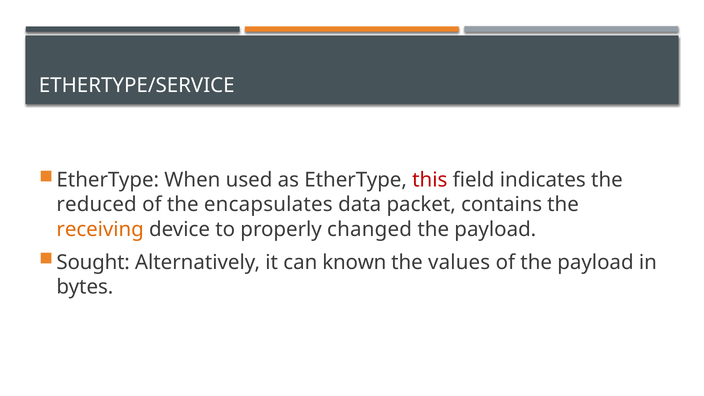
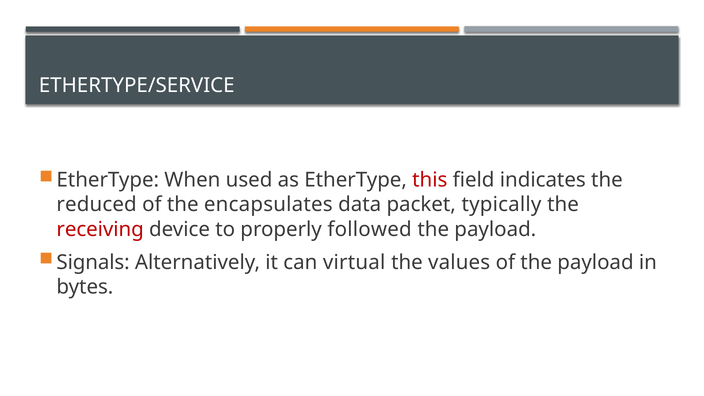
contains: contains -> typically
receiving colour: orange -> red
changed: changed -> followed
Sought: Sought -> Signals
known: known -> virtual
